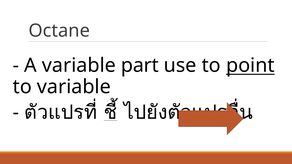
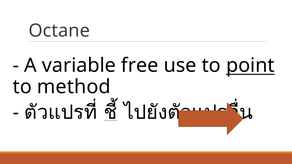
part: part -> free
to variable: variable -> method
